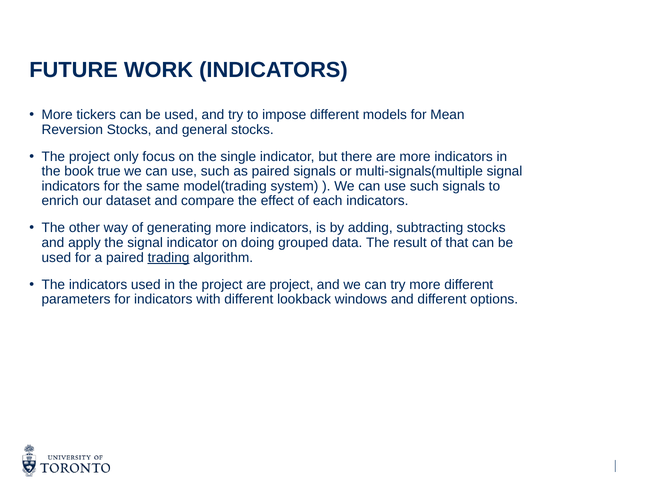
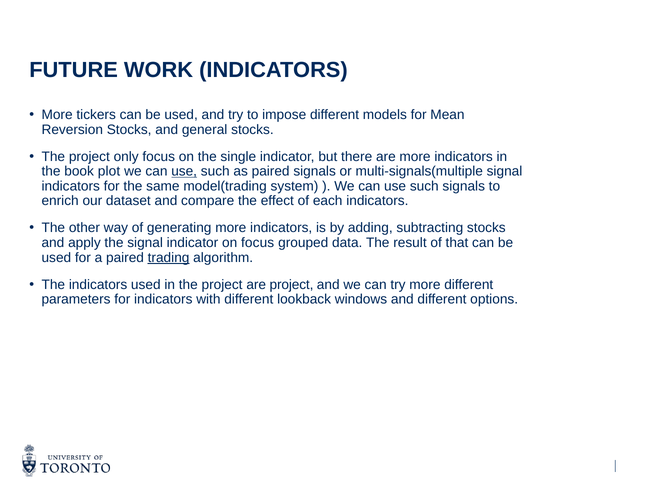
true: true -> plot
use at (184, 171) underline: none -> present
on doing: doing -> focus
